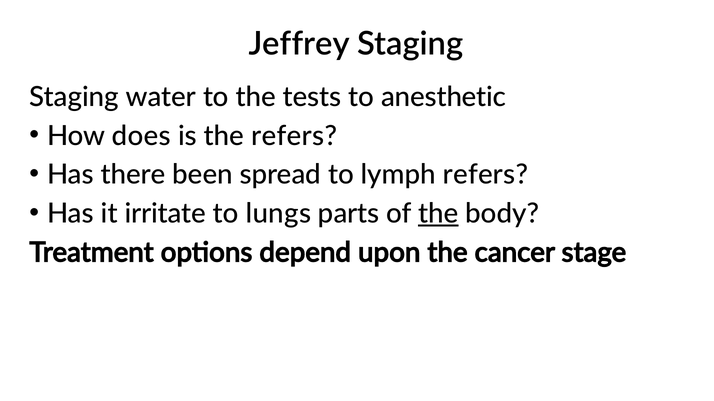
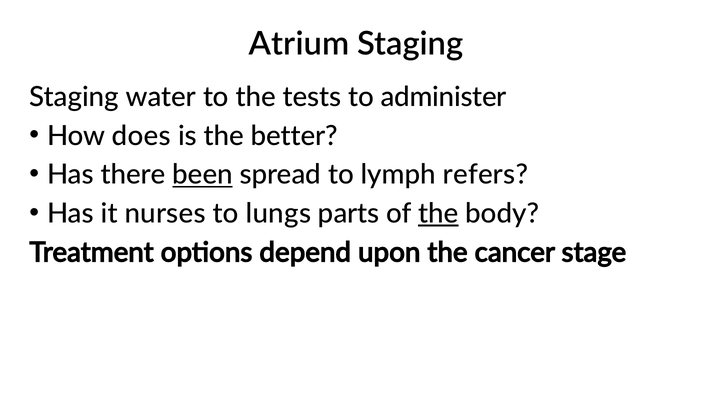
Jeffrey: Jeffrey -> Atrium
anesthetic: anesthetic -> administer
the refers: refers -> better
been underline: none -> present
irritate: irritate -> nurses
